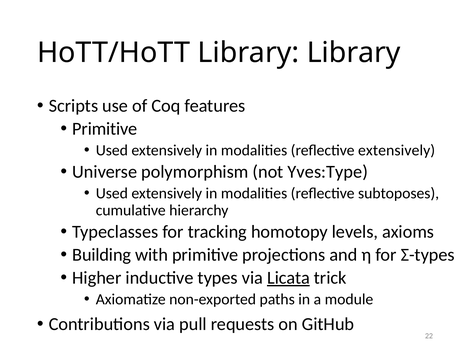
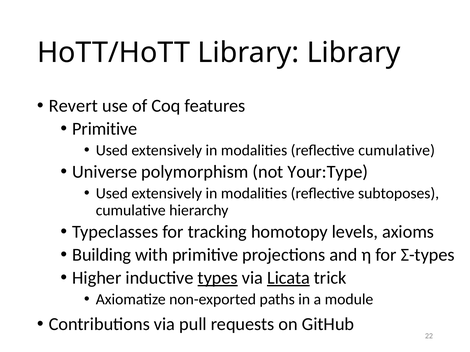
Scripts: Scripts -> Revert
reflective extensively: extensively -> cumulative
Yves:Type: Yves:Type -> Your:Type
types underline: none -> present
